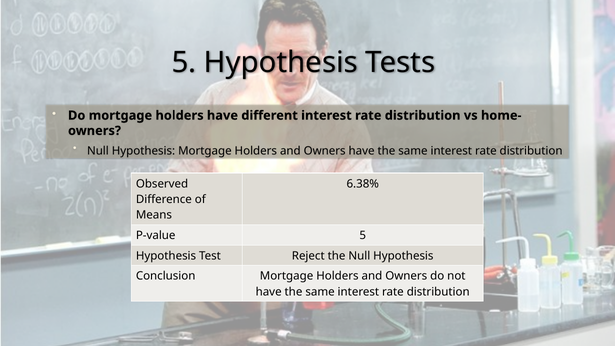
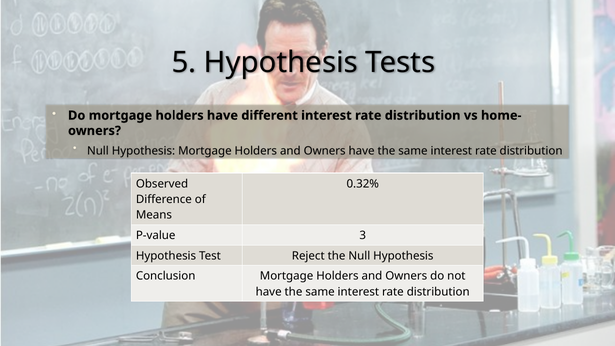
6.38%: 6.38% -> 0.32%
P-value 5: 5 -> 3
